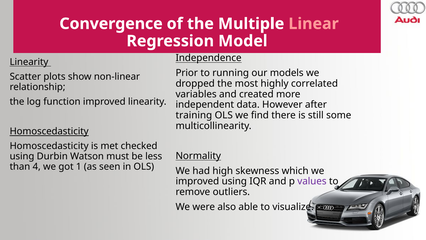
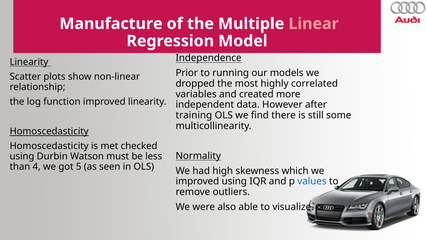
Convergence: Convergence -> Manufacture
1: 1 -> 5
values colour: purple -> blue
